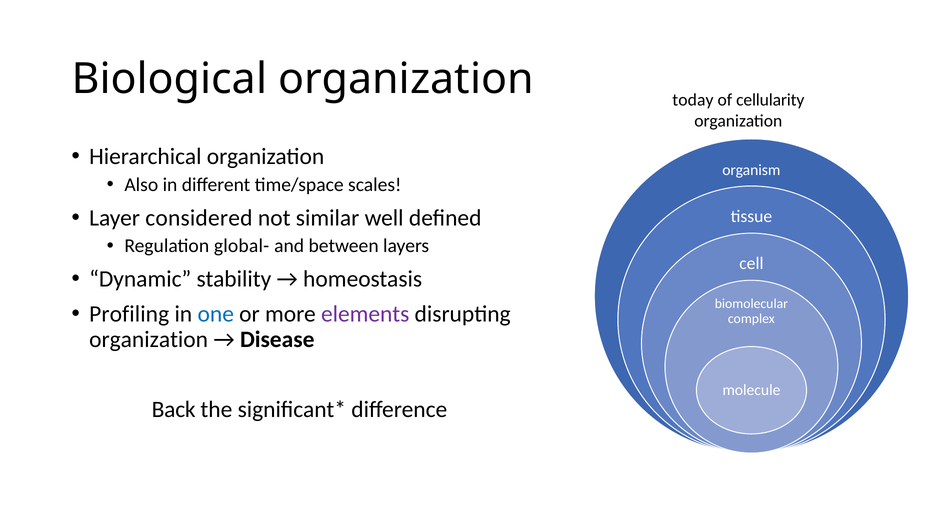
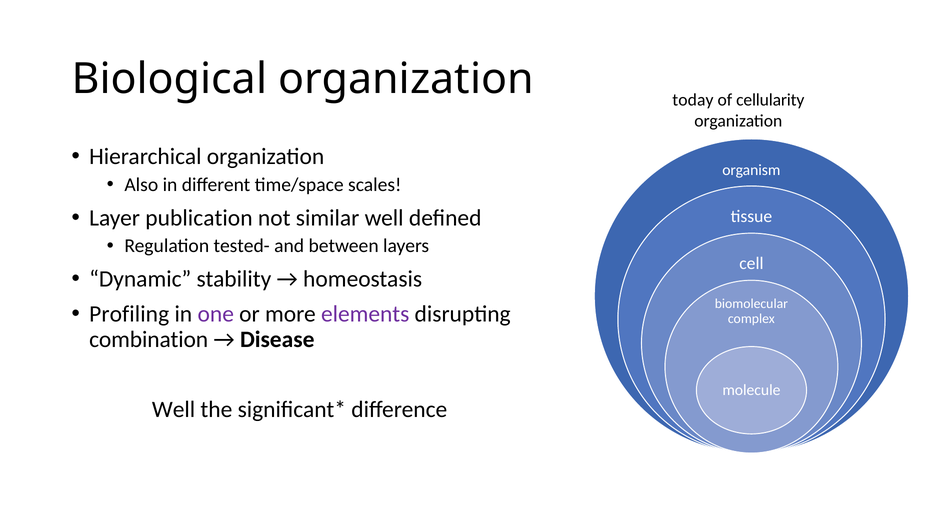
considered: considered -> publication
global-: global- -> tested-
one colour: blue -> purple
organization at (149, 339): organization -> combination
Back at (174, 410): Back -> Well
